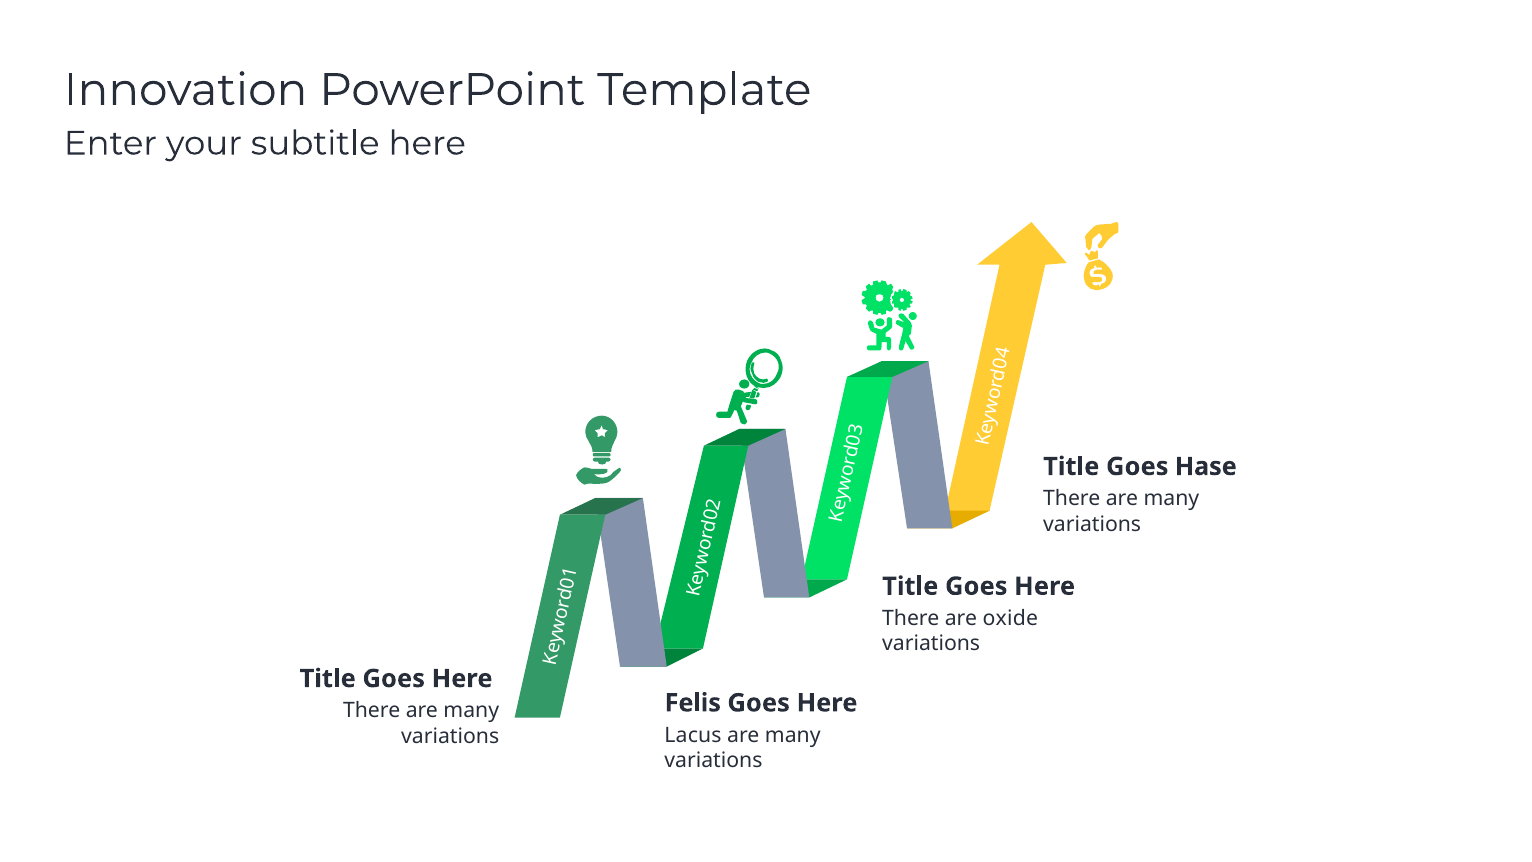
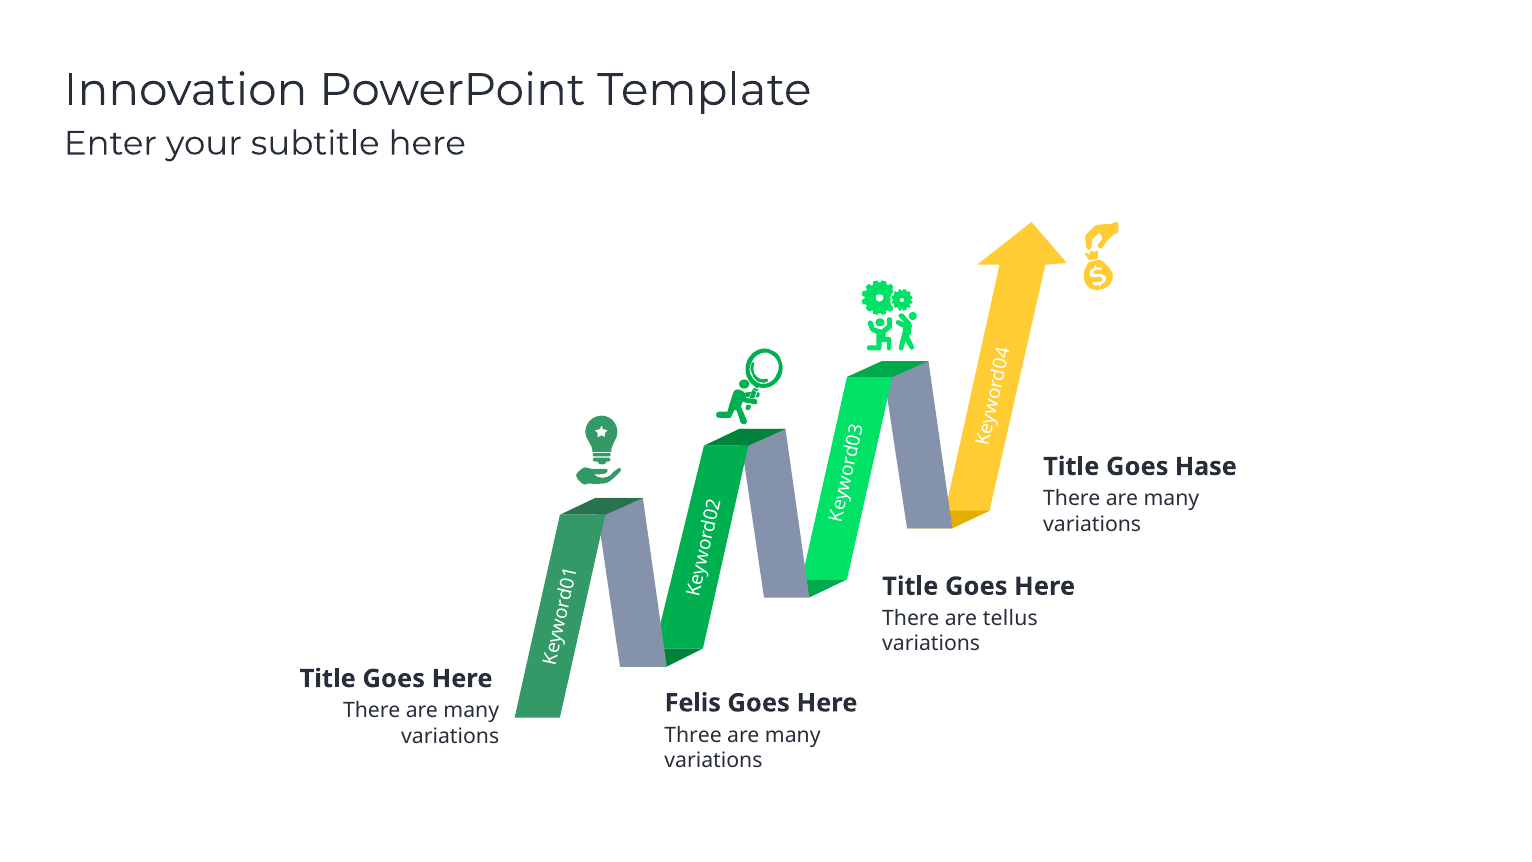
oxide: oxide -> tellus
Lacus: Lacus -> Three
